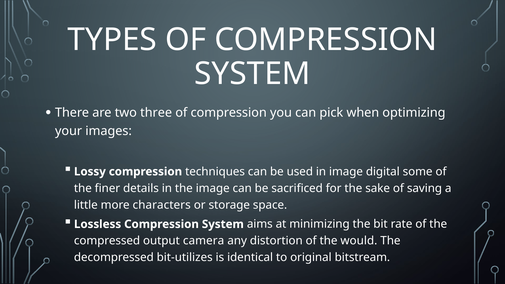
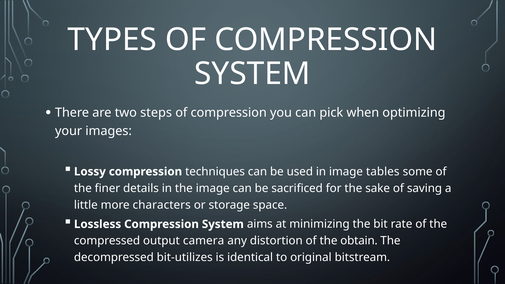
three: three -> steps
digital: digital -> tables
would: would -> obtain
